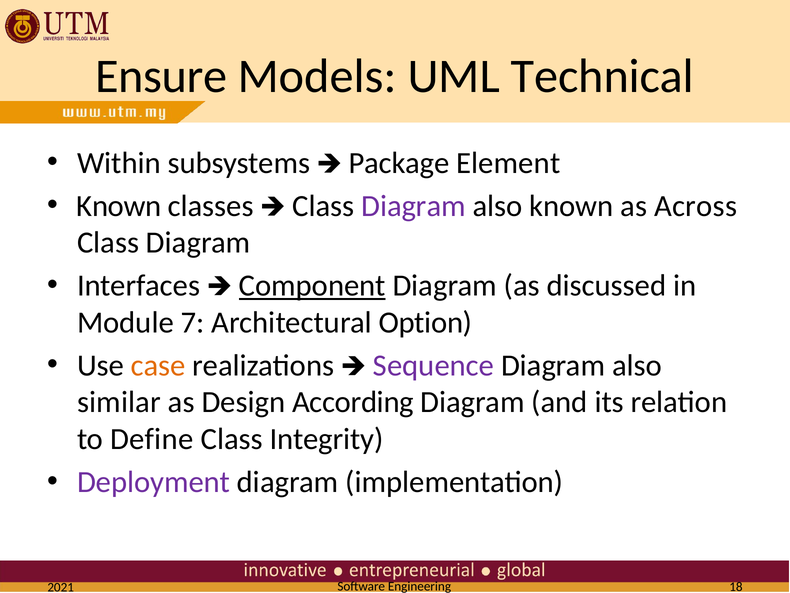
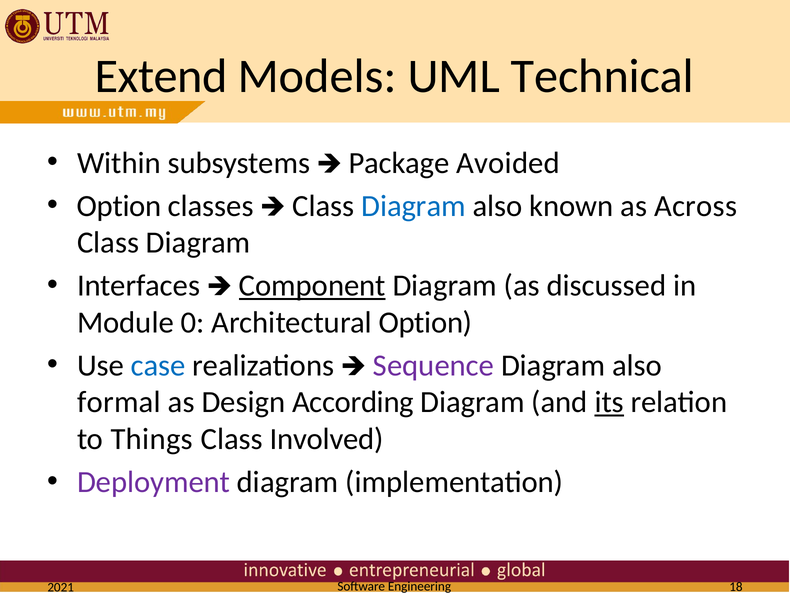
Ensure: Ensure -> Extend
Element: Element -> Avoided
Known at (119, 206): Known -> Option
Diagram at (414, 206) colour: purple -> blue
7: 7 -> 0
case colour: orange -> blue
similar: similar -> formal
its underline: none -> present
Define: Define -> Things
Integrity: Integrity -> Involved
